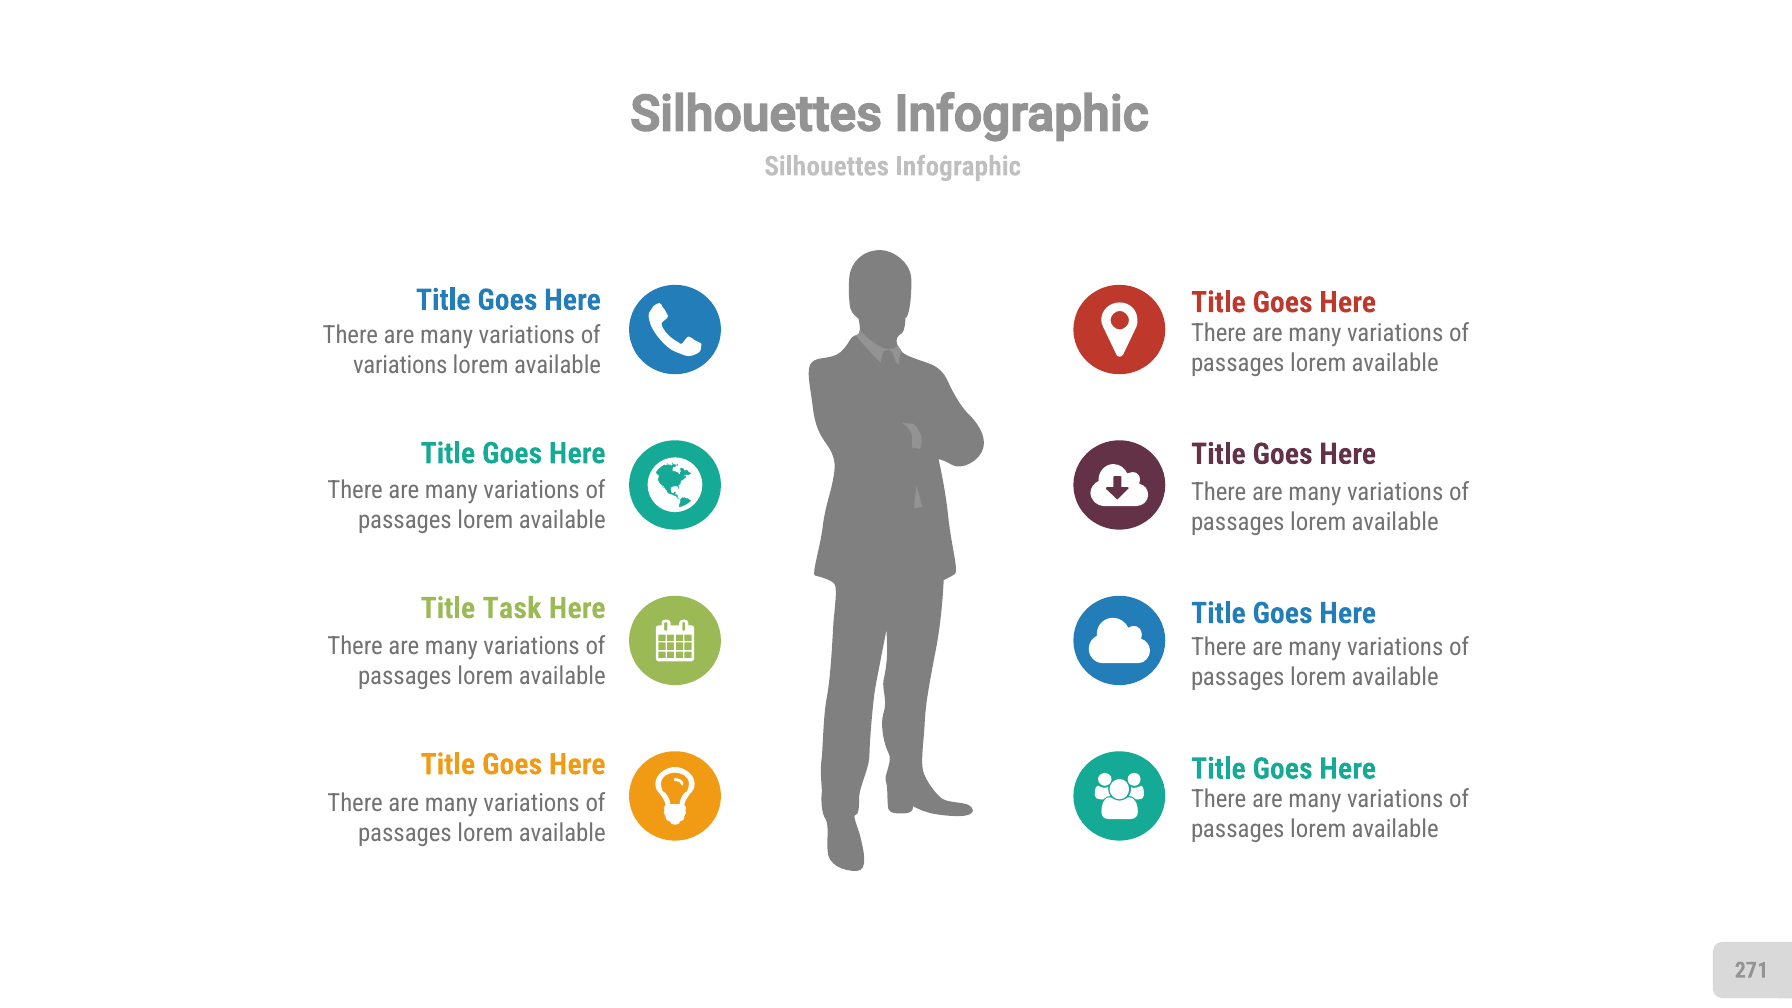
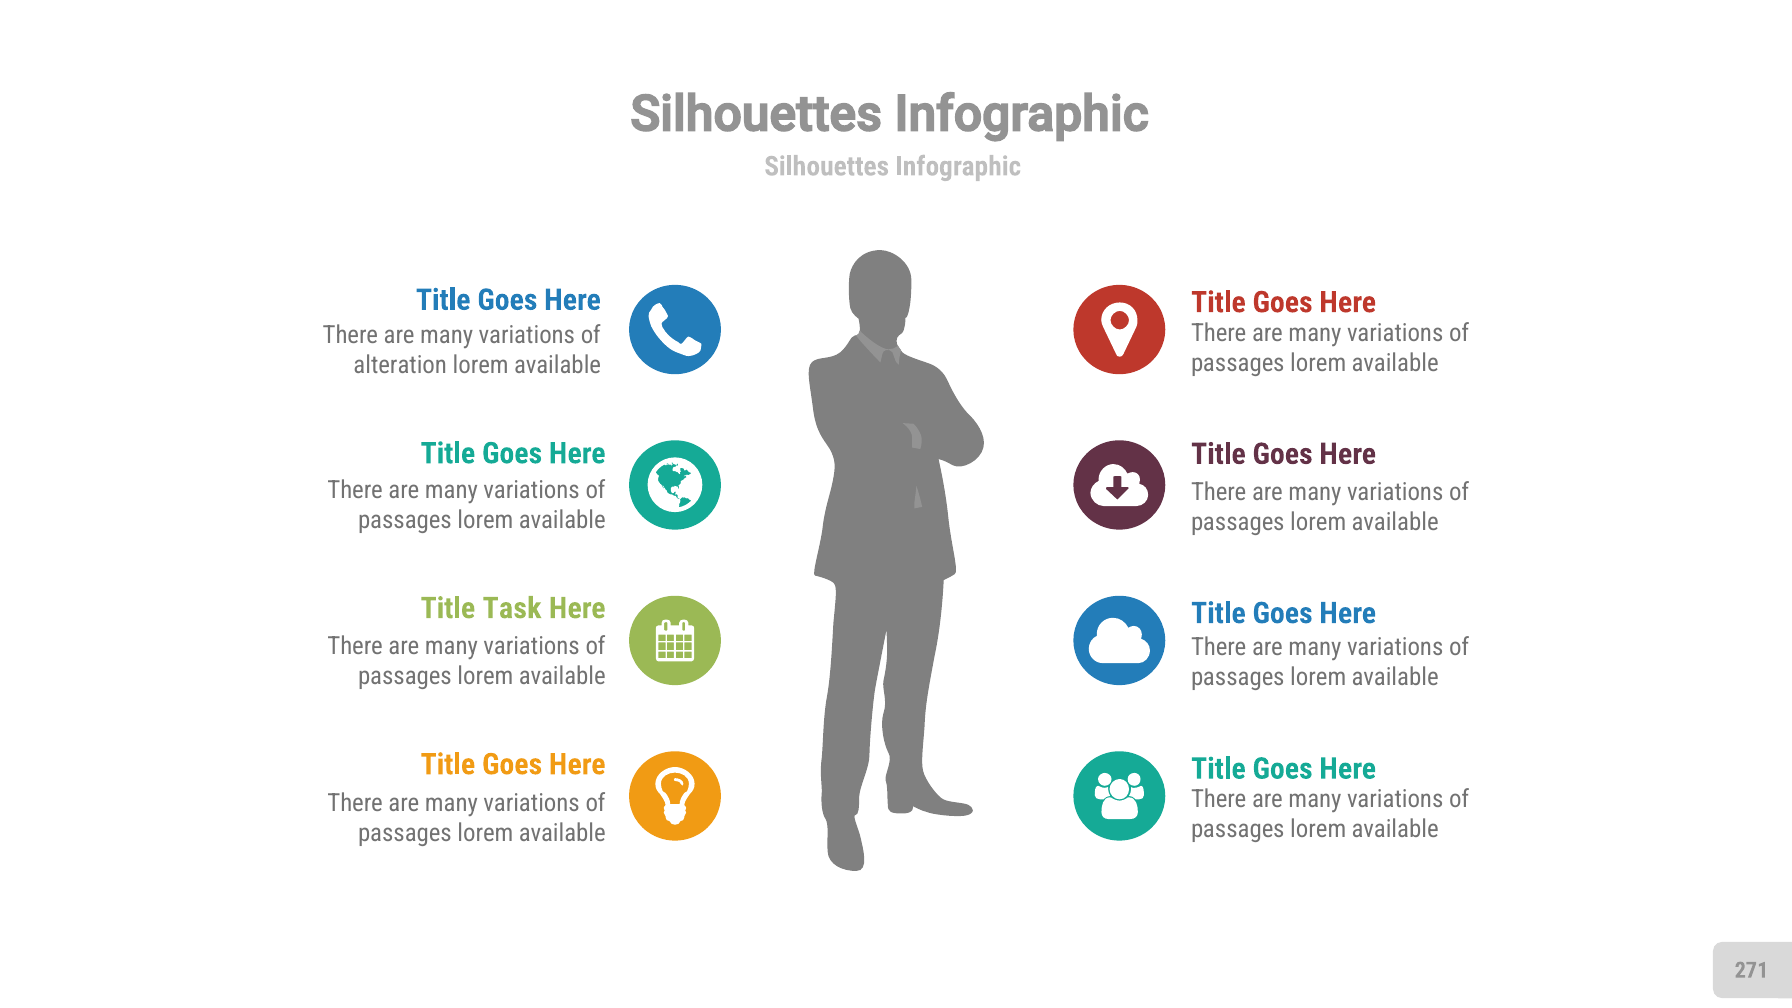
variations at (400, 365): variations -> alteration
